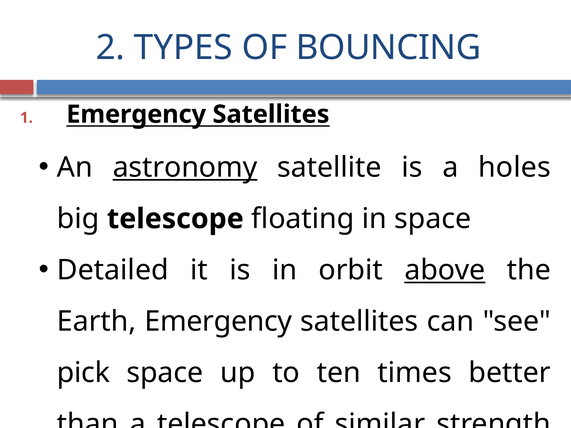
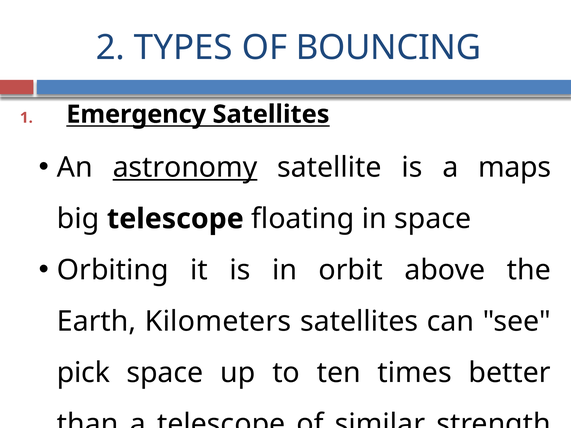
holes: holes -> maps
Detailed: Detailed -> Orbiting
above underline: present -> none
Earth Emergency: Emergency -> Kilometers
